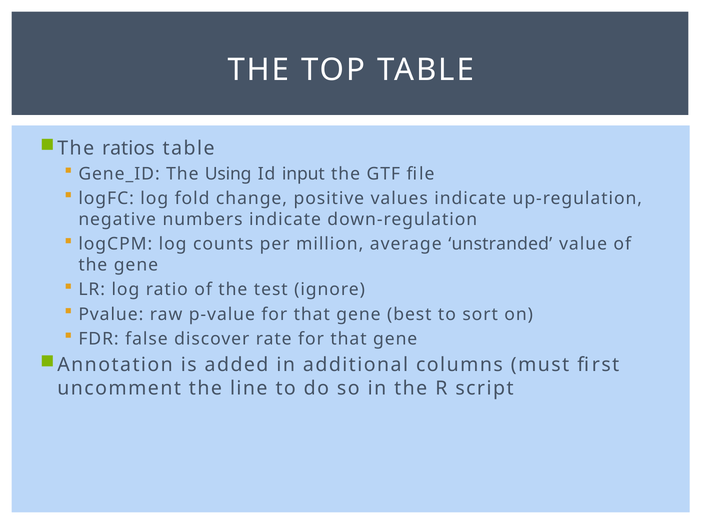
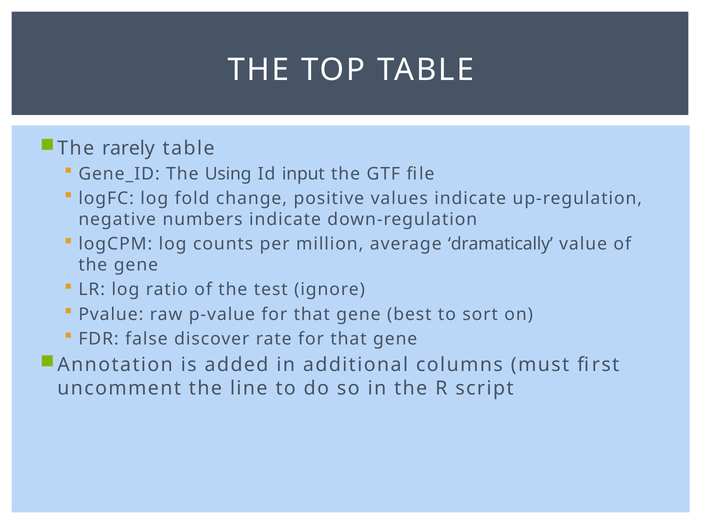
ratios: ratios -> rarely
unstranded: unstranded -> dramatically
